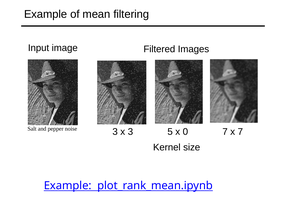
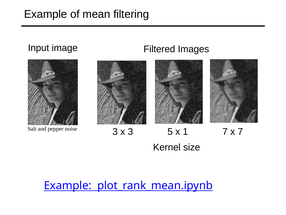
0: 0 -> 1
